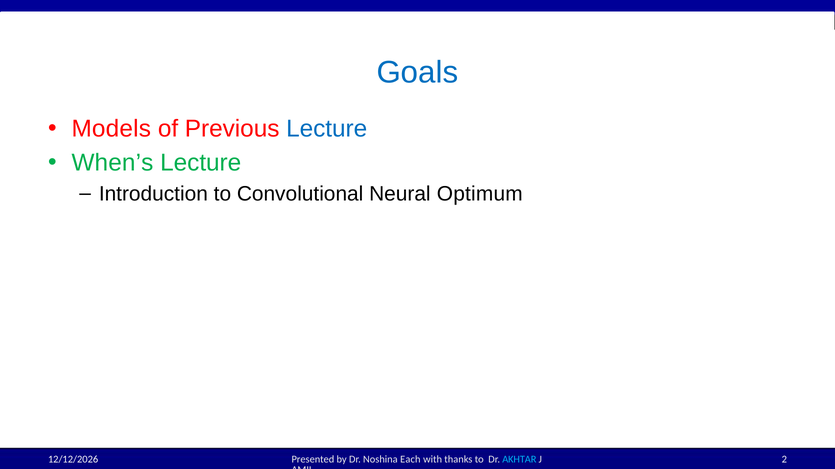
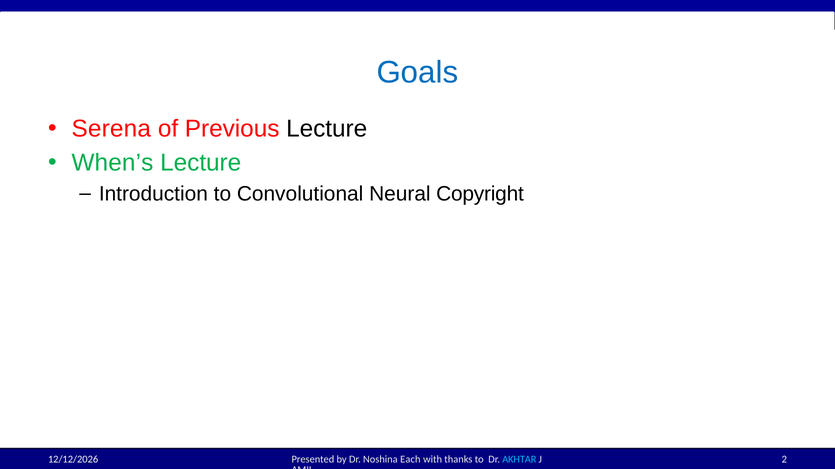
Models: Models -> Serena
Lecture at (327, 129) colour: blue -> black
Optimum: Optimum -> Copyright
